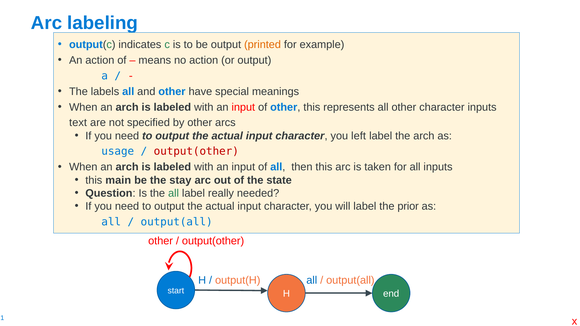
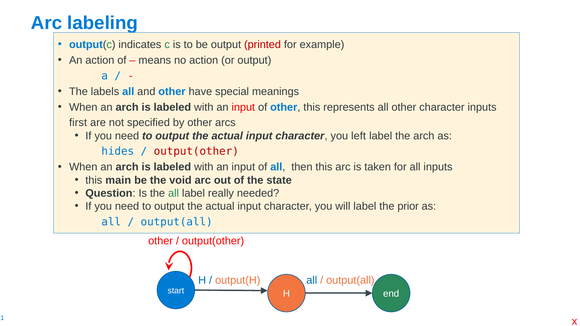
printed colour: orange -> red
text: text -> first
usage: usage -> hides
stay: stay -> void
